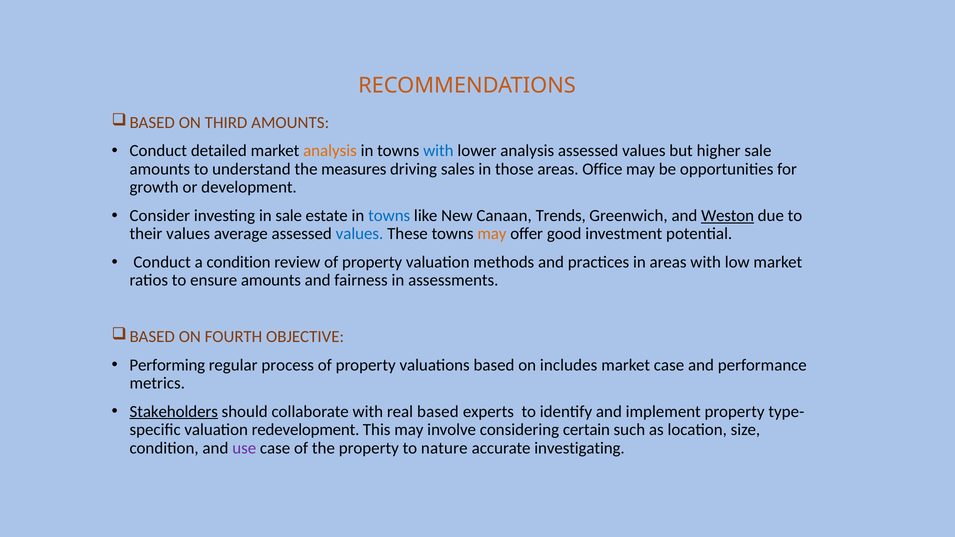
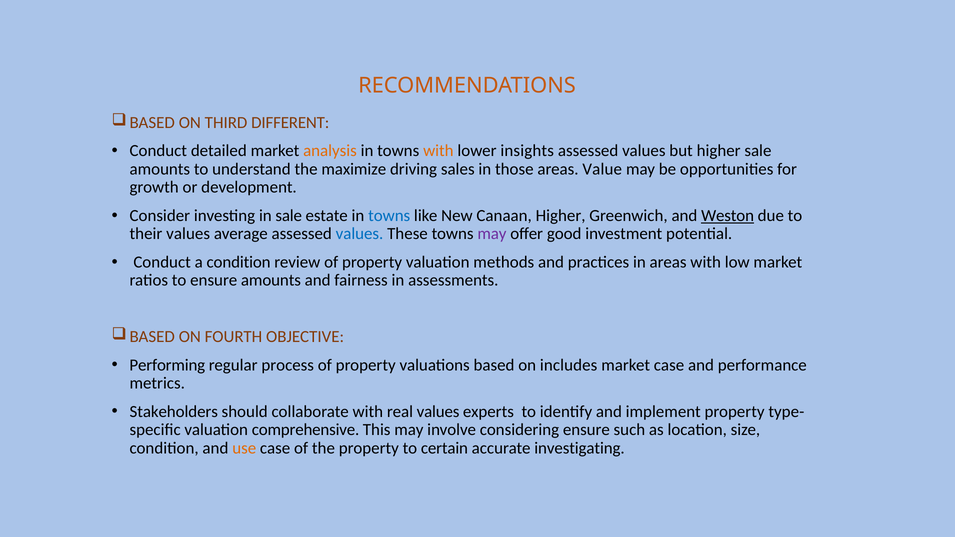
THIRD AMOUNTS: AMOUNTS -> DIFFERENT
with at (438, 151) colour: blue -> orange
lower analysis: analysis -> insights
measures: measures -> maximize
Office: Office -> Value
Canaan Trends: Trends -> Higher
may at (492, 234) colour: orange -> purple
Stakeholders underline: present -> none
real based: based -> values
redevelopment: redevelopment -> comprehensive
considering certain: certain -> ensure
use colour: purple -> orange
nature: nature -> certain
